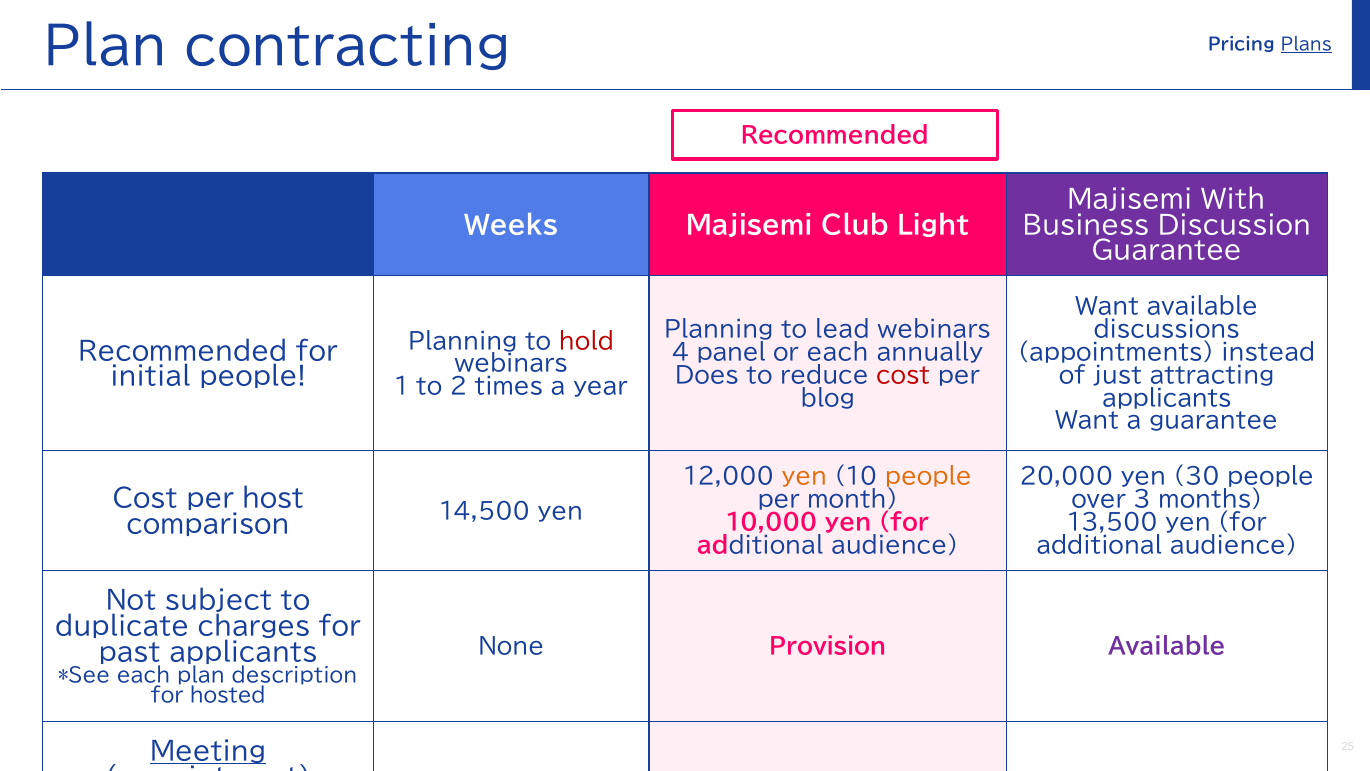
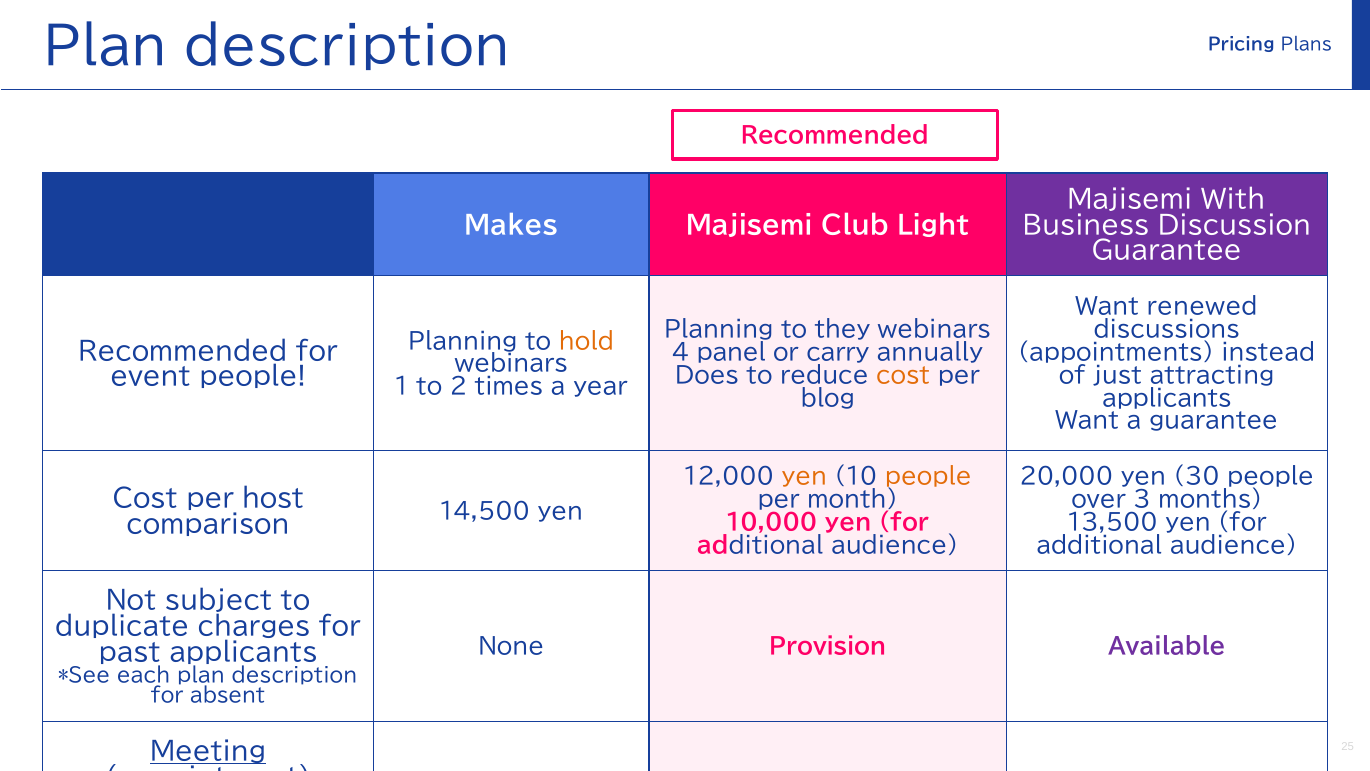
contracting at (348, 47): contracting -> description
Plans underline: present -> none
Weeks: Weeks -> Makes
Want available: available -> renewed
lead: lead -> they
hold colour: red -> orange
or each: each -> carry
cost at (903, 376) colour: red -> orange
initial: initial -> event
hosted: hosted -> absent
